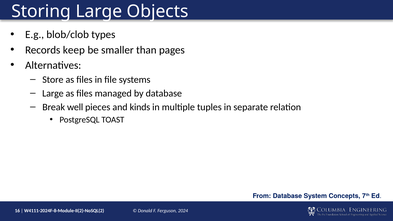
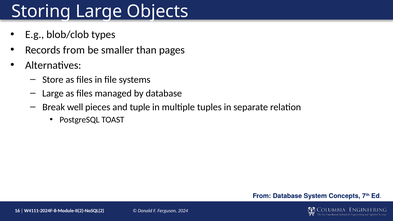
Records keep: keep -> from
kinds: kinds -> tuple
